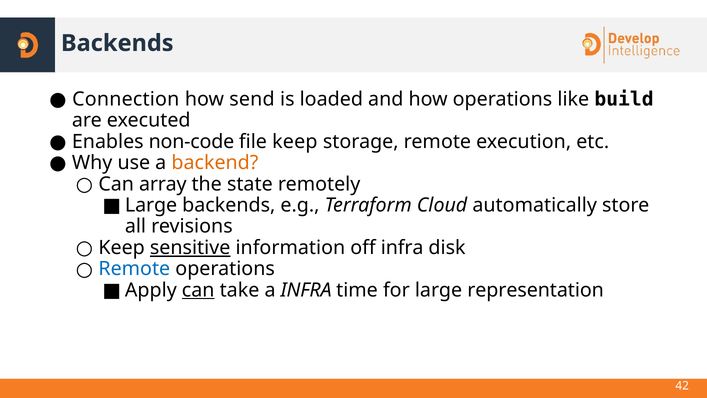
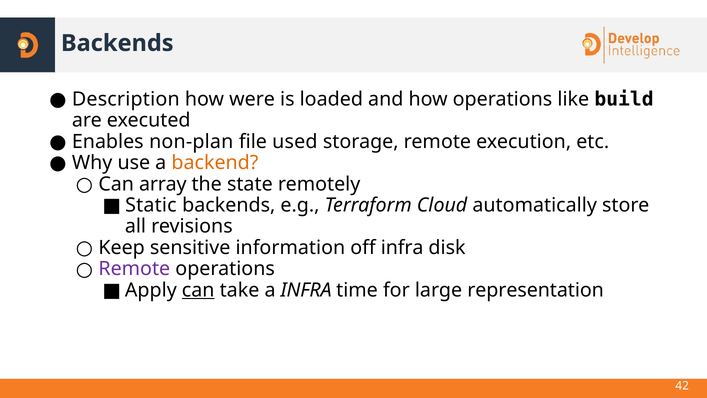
Connection: Connection -> Description
send: send -> were
non-code: non-code -> non-plan
file keep: keep -> used
Large at (151, 205): Large -> Static
sensitive underline: present -> none
Remote at (134, 269) colour: blue -> purple
